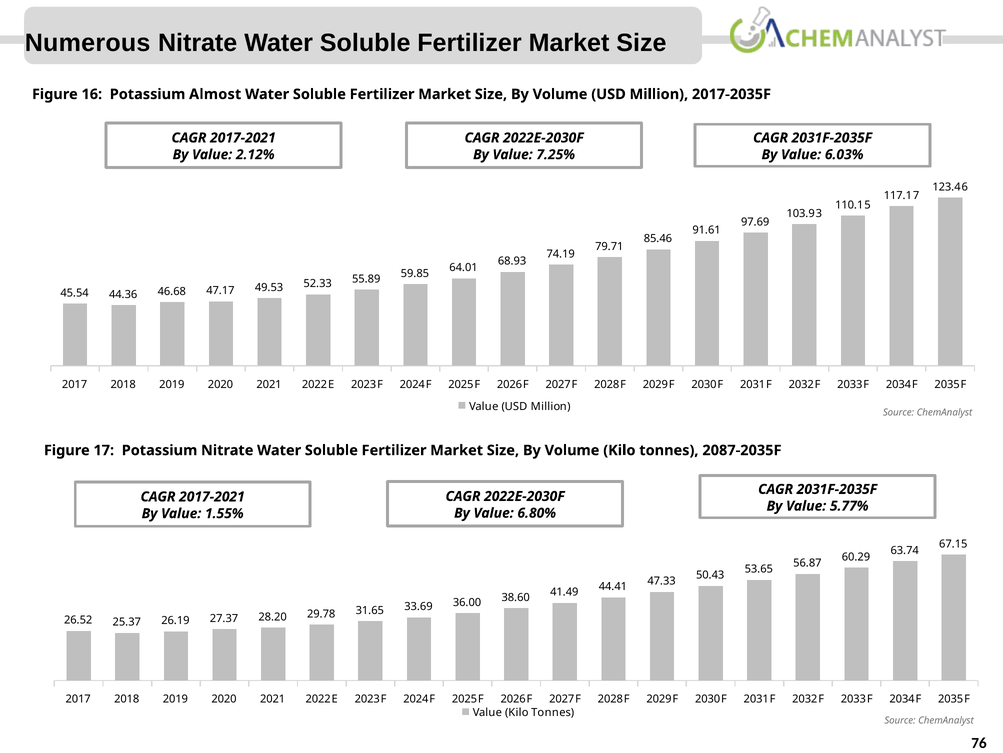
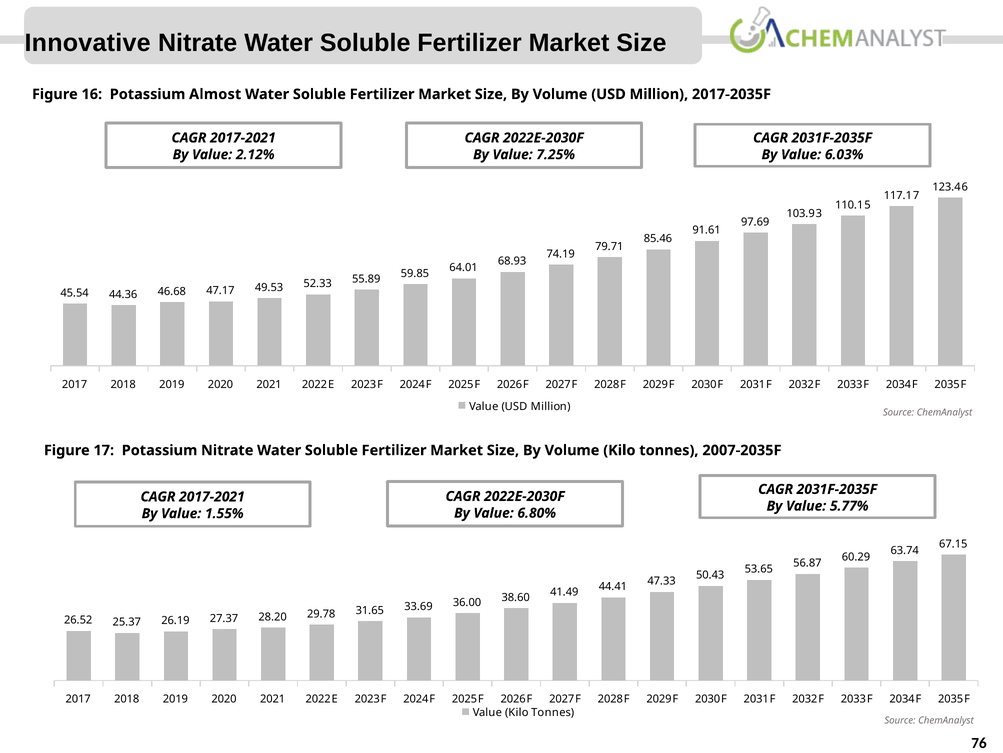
Numerous: Numerous -> Innovative
2087-2035F: 2087-2035F -> 2007-2035F
